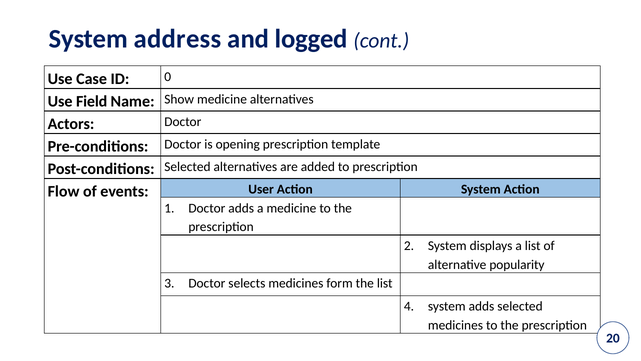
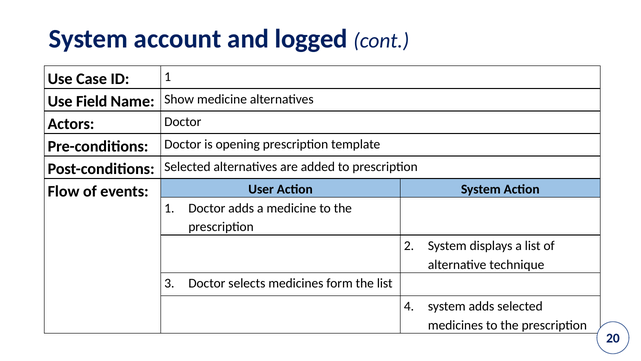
address: address -> account
ID 0: 0 -> 1
popularity: popularity -> technique
